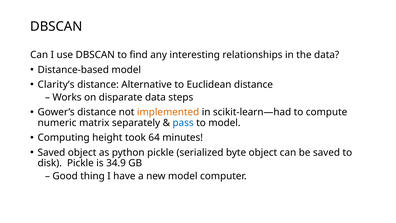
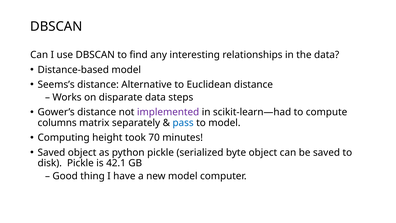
Clarity’s: Clarity’s -> Seems’s
implemented colour: orange -> purple
numeric: numeric -> columns
64: 64 -> 70
34.9: 34.9 -> 42.1
